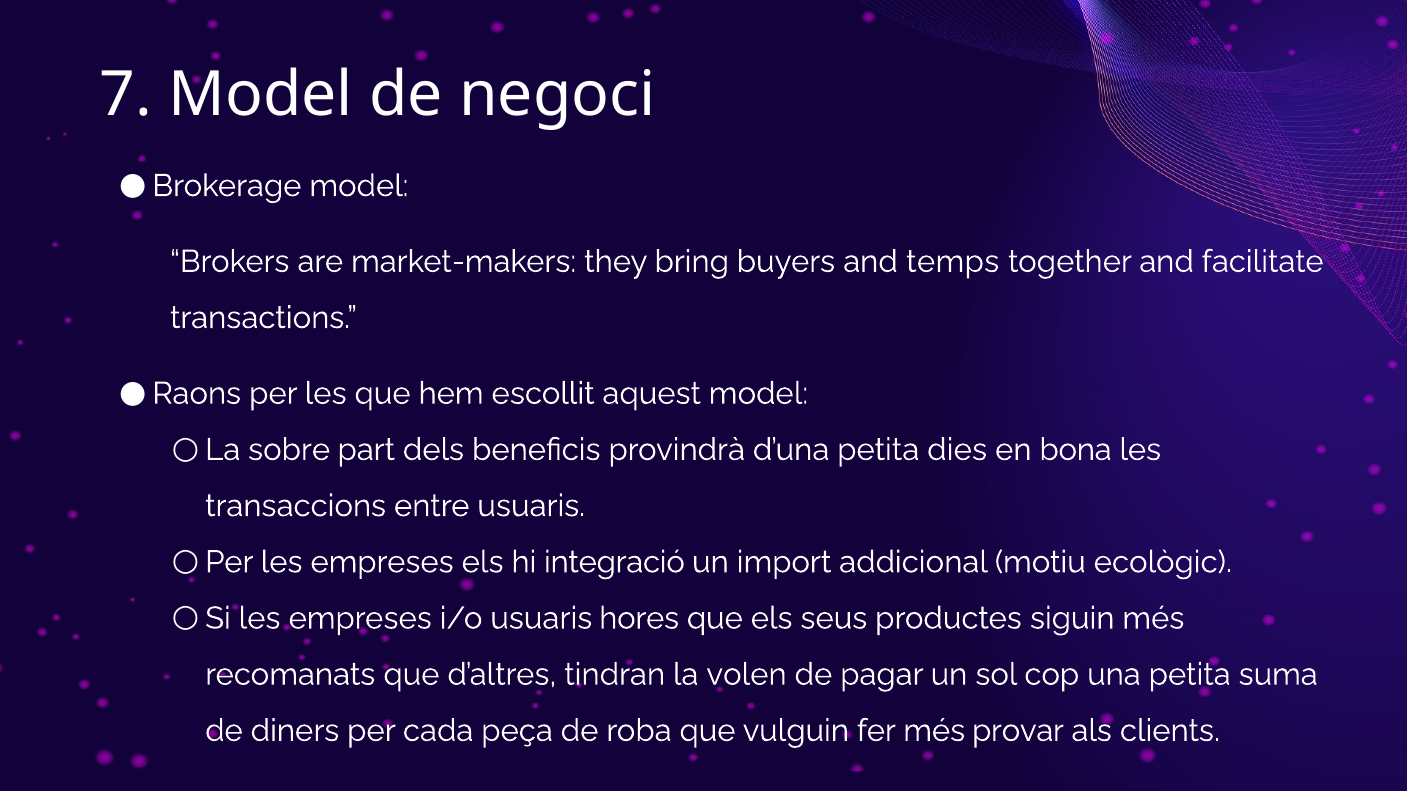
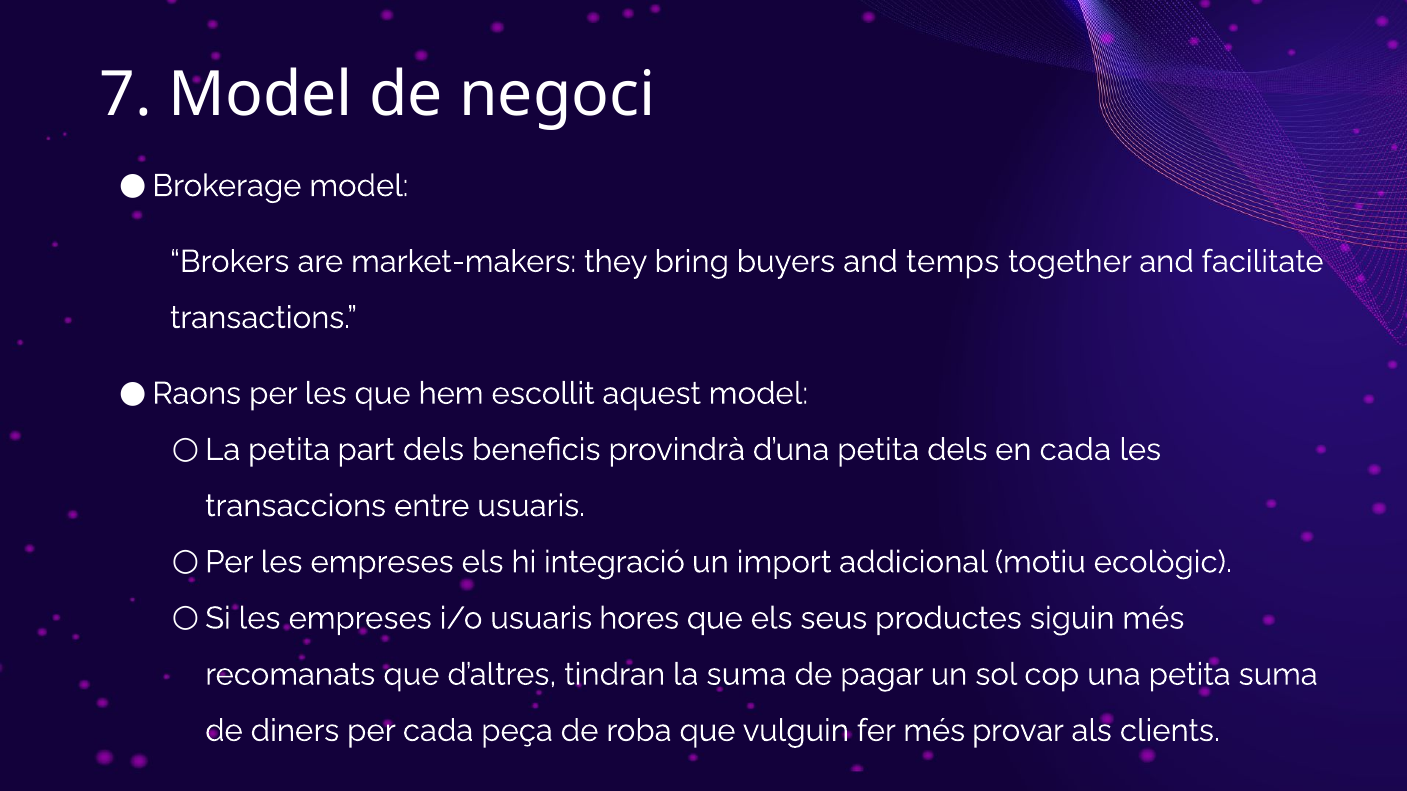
sobre at (289, 450): sobre -> petita
petita dies: dies -> dels
en bona: bona -> cada
la volen: volen -> suma
